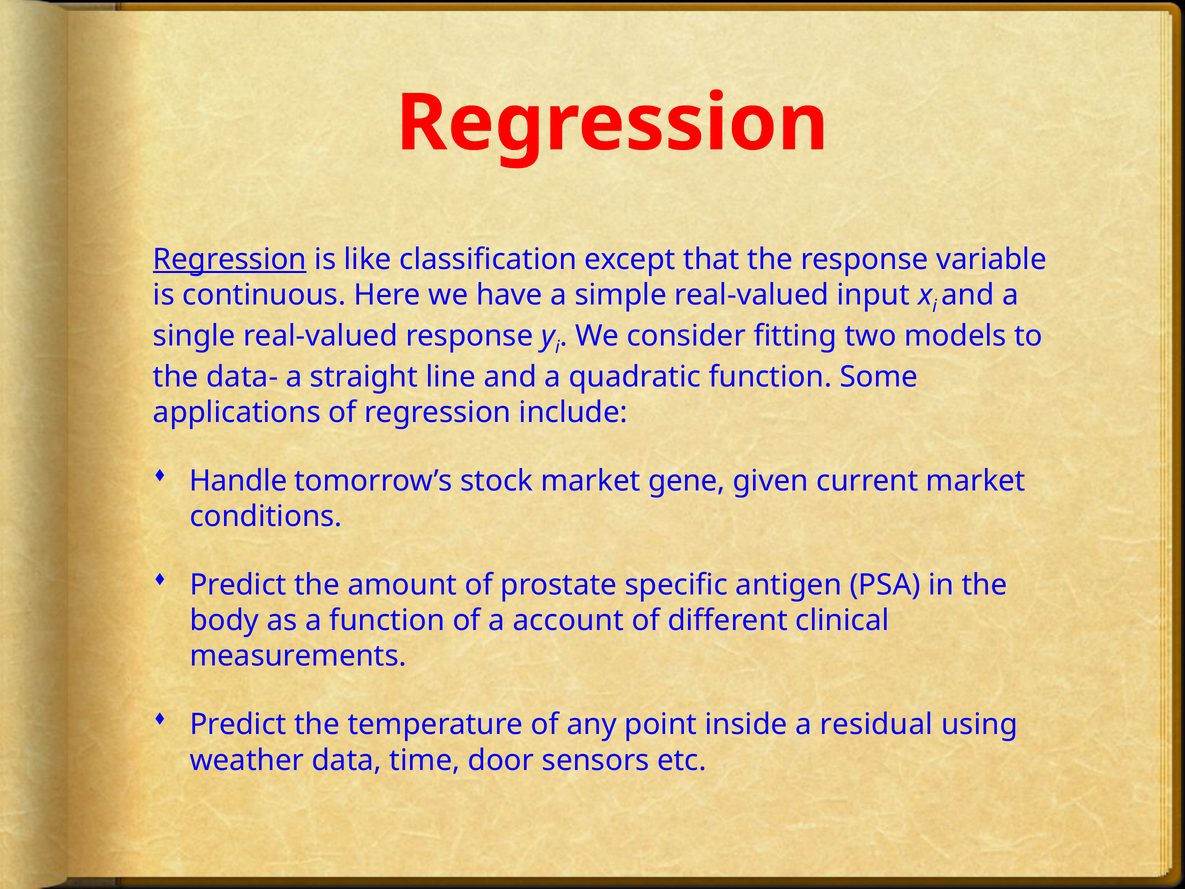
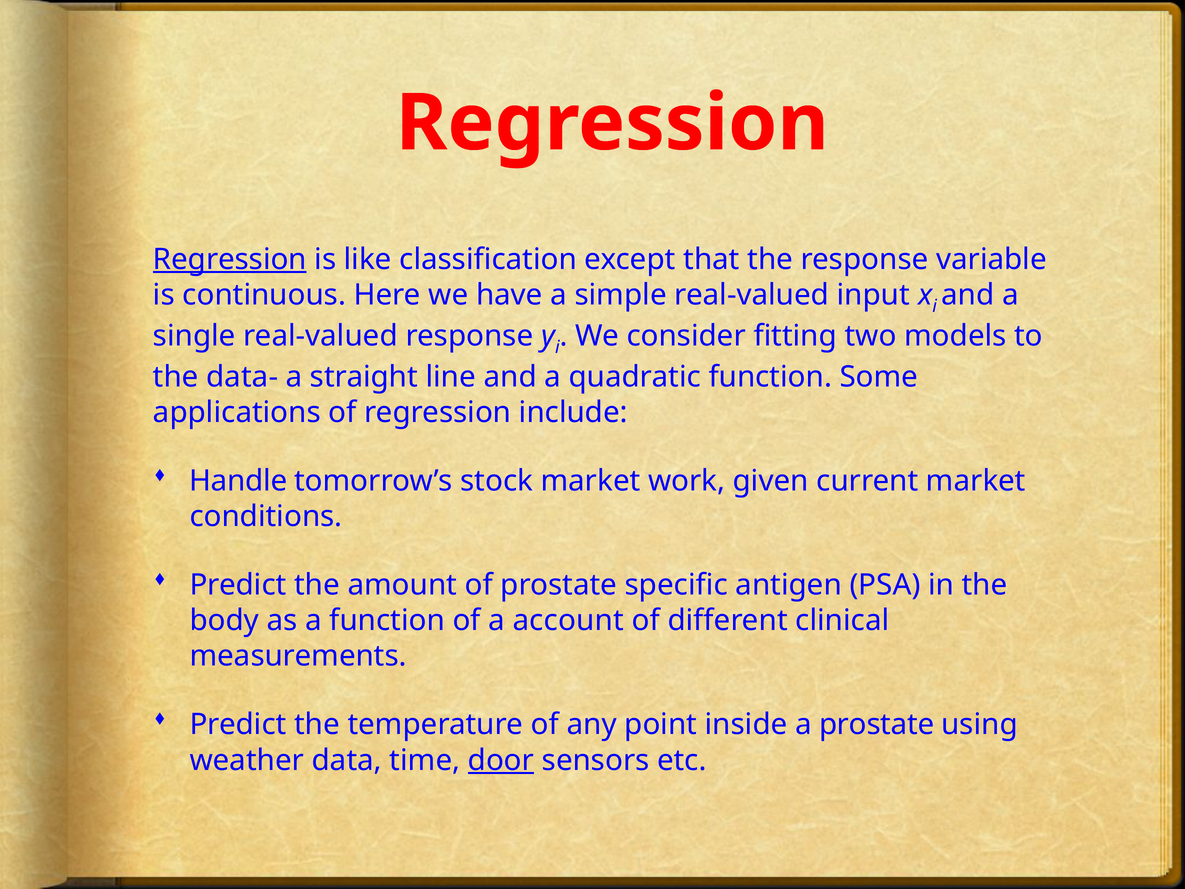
gene: gene -> work
a residual: residual -> prostate
door underline: none -> present
